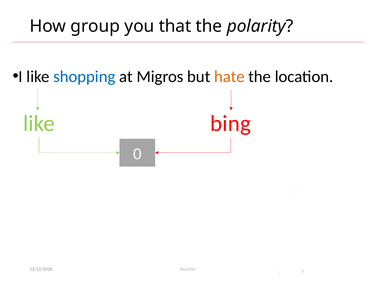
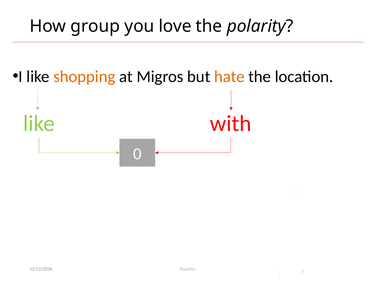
that: that -> love
shopping colour: blue -> orange
bing: bing -> with
